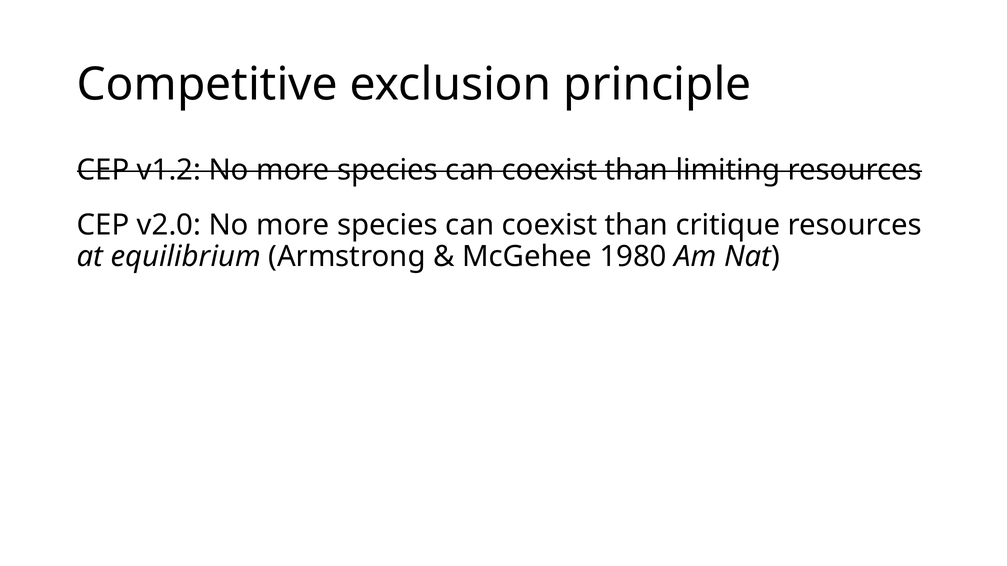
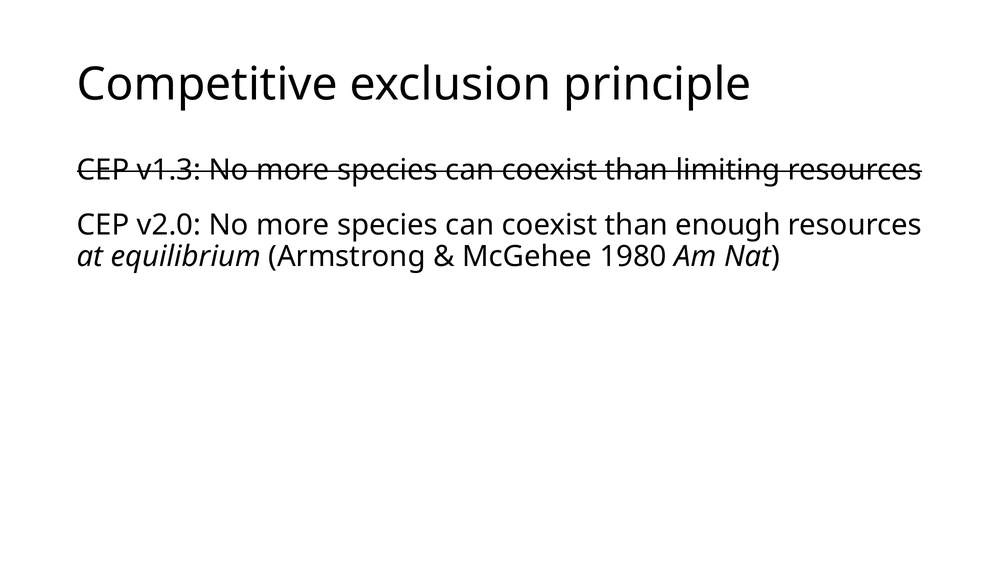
v1.2: v1.2 -> v1.3
critique: critique -> enough
